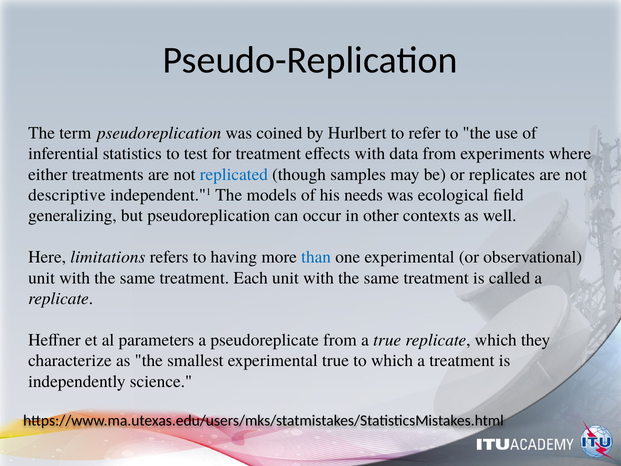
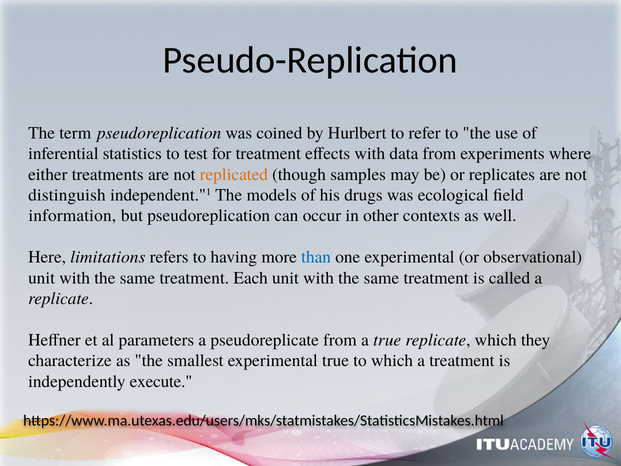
replicated colour: blue -> orange
descriptive: descriptive -> distinguish
needs: needs -> drugs
generalizing: generalizing -> information
science: science -> execute
